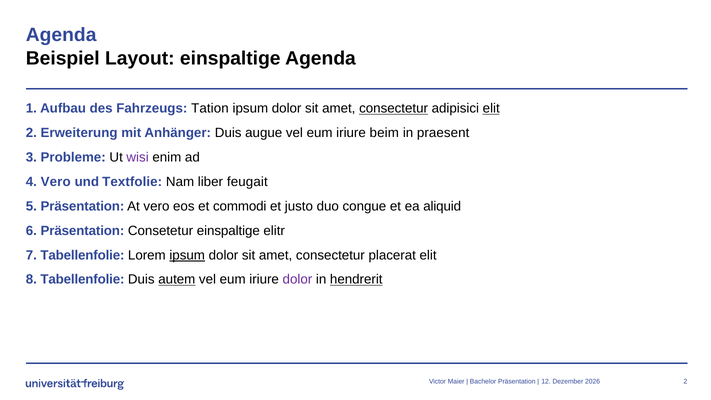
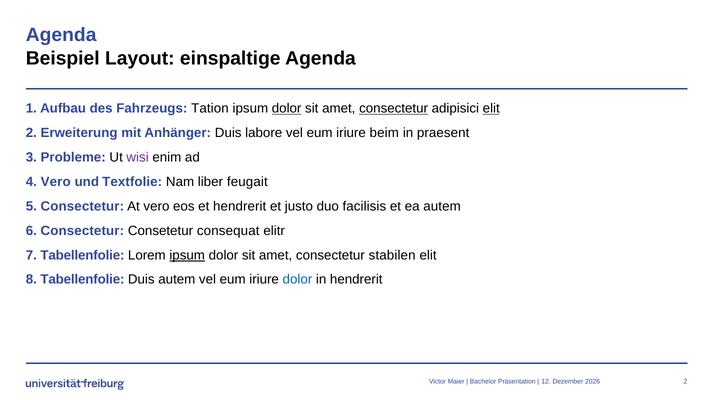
dolor at (287, 108) underline: none -> present
augue: augue -> labore
5 Präsentation: Präsentation -> Consectetur
et commodi: commodi -> hendrerit
congue: congue -> facilisis
ea aliquid: aliquid -> autem
6 Präsentation: Präsentation -> Consectetur
Consetetur einspaltige: einspaltige -> consequat
placerat: placerat -> stabilen
autem at (177, 280) underline: present -> none
dolor at (297, 280) colour: purple -> blue
hendrerit at (356, 280) underline: present -> none
